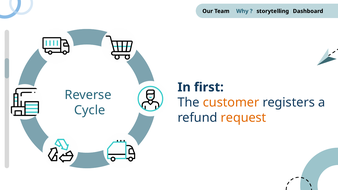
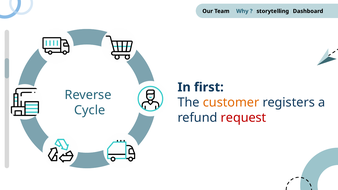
request colour: orange -> red
